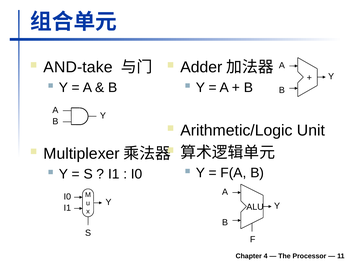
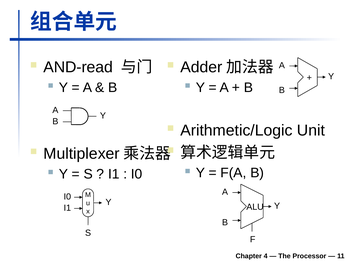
AND-take: AND-take -> AND-read
